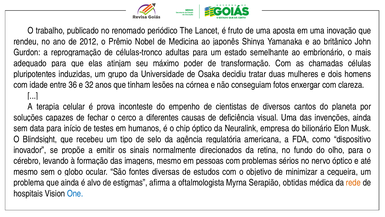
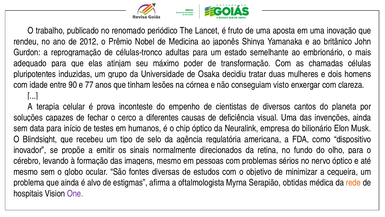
36: 36 -> 90
32: 32 -> 77
fotos: fotos -> visto
One colour: blue -> purple
